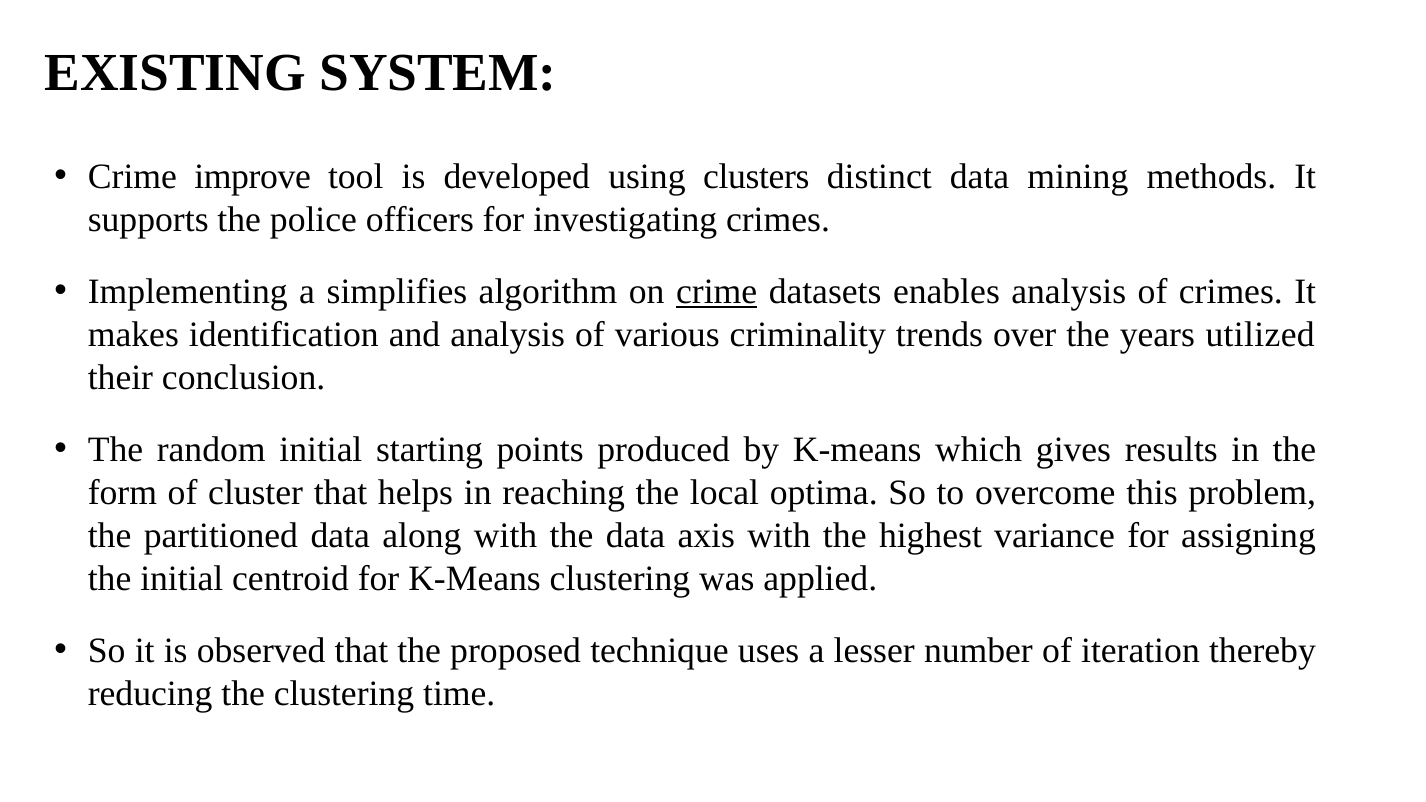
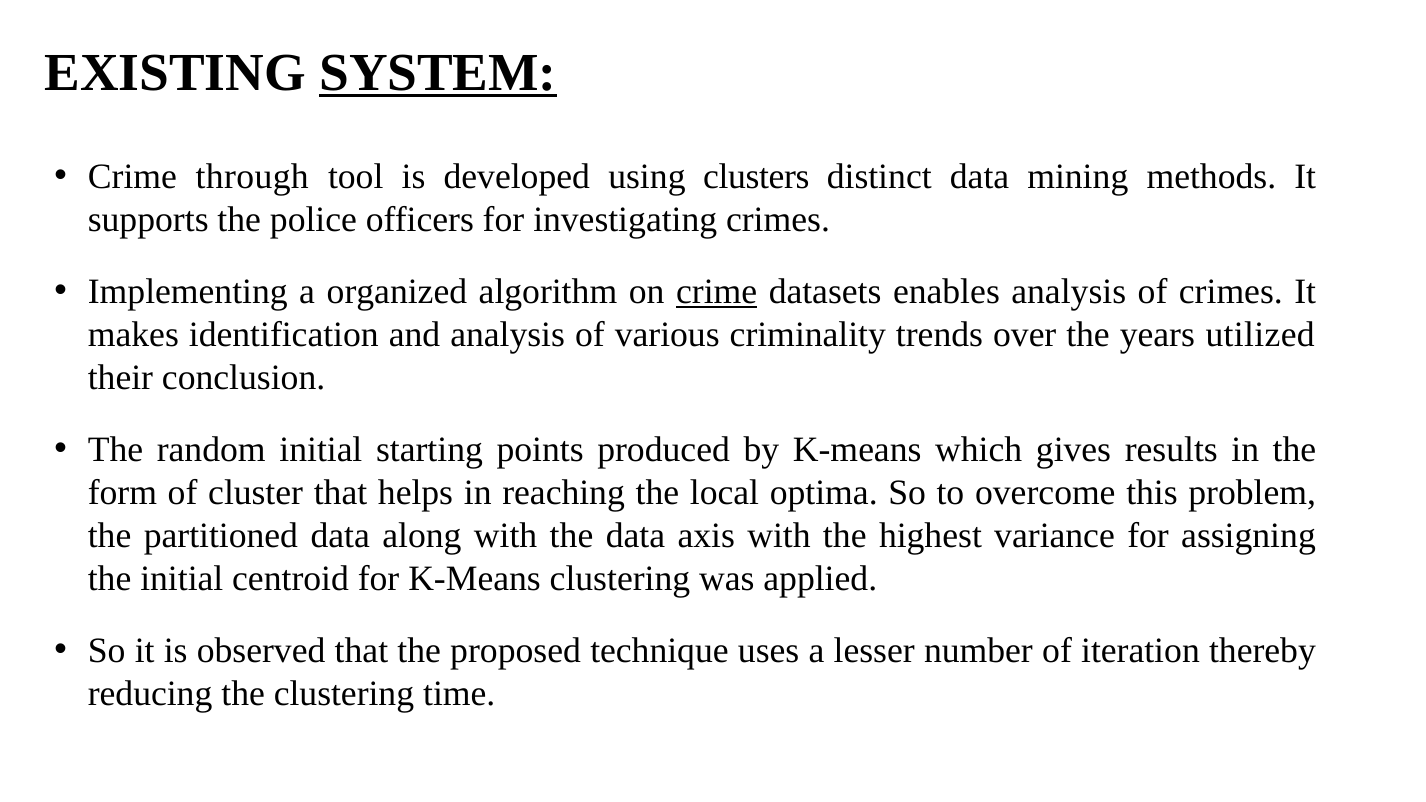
SYSTEM underline: none -> present
improve: improve -> through
simplifies: simplifies -> organized
